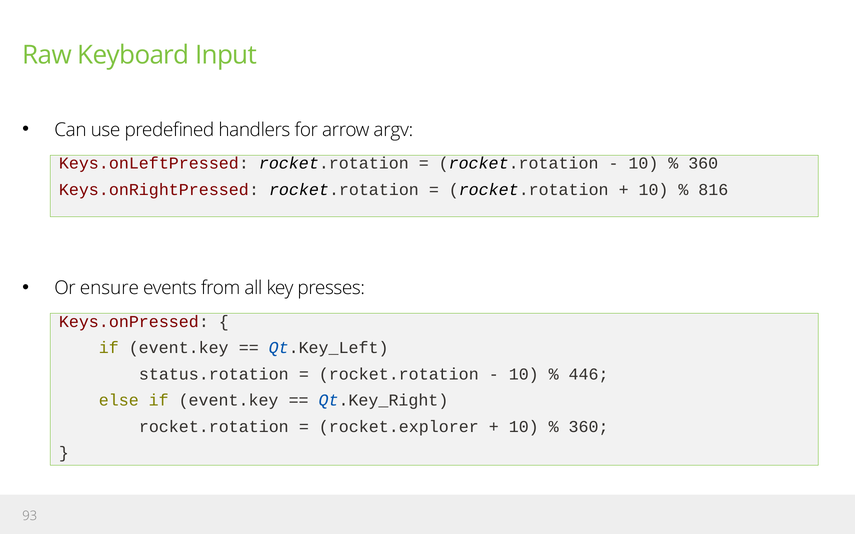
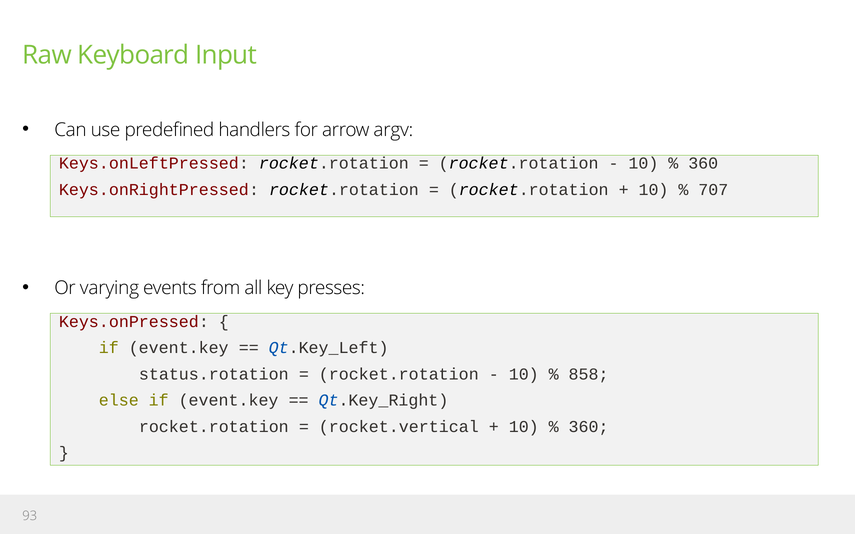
816: 816 -> 707
ensure: ensure -> varying
446: 446 -> 858
rocket.explorer: rocket.explorer -> rocket.vertical
